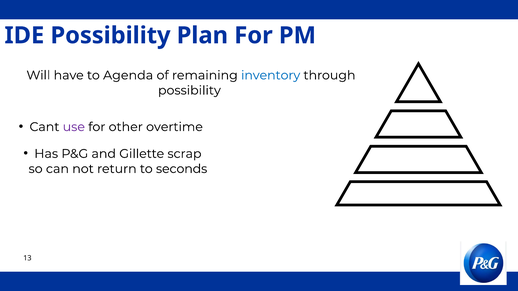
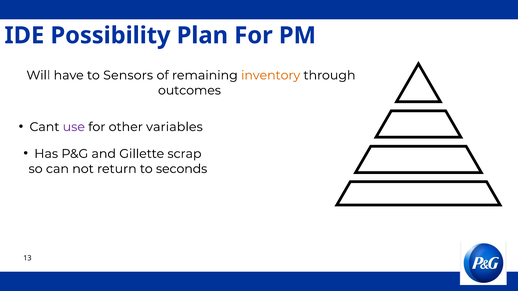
Agenda: Agenda -> Sensors
inventory colour: blue -> orange
possibility at (189, 90): possibility -> outcomes
overtime: overtime -> variables
